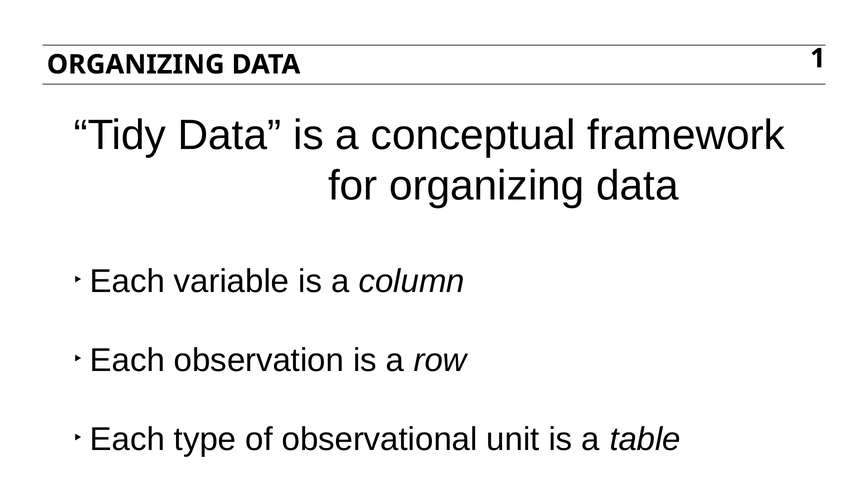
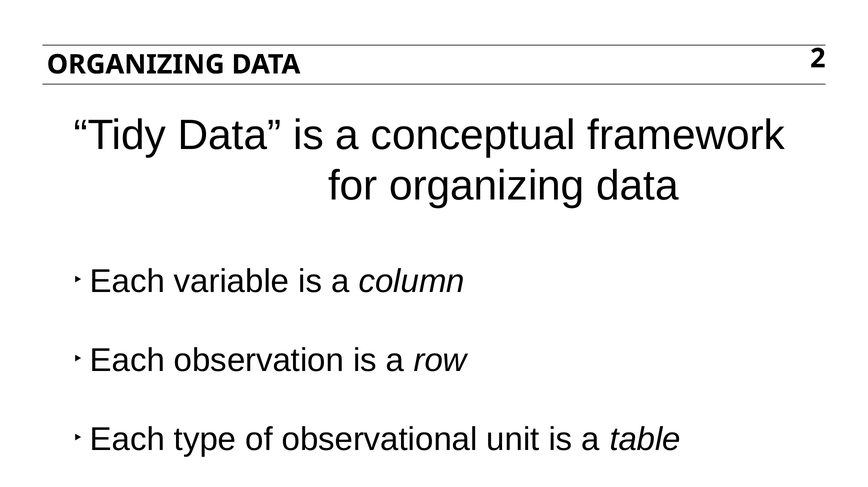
1: 1 -> 2
